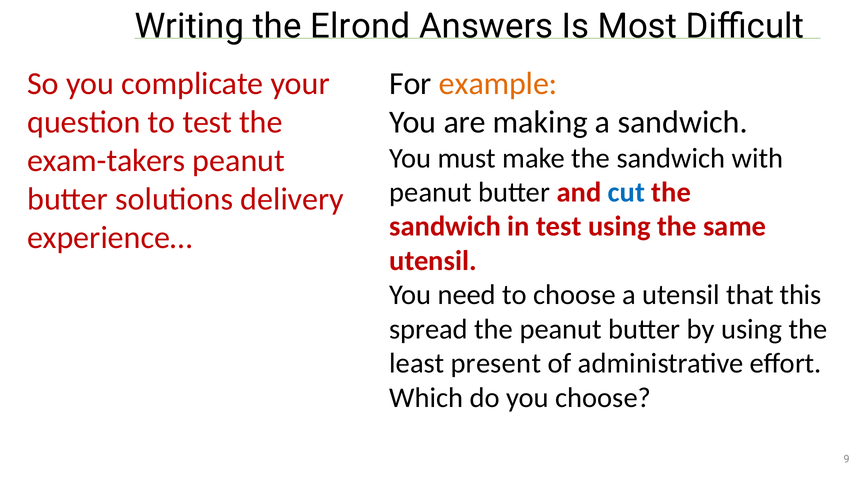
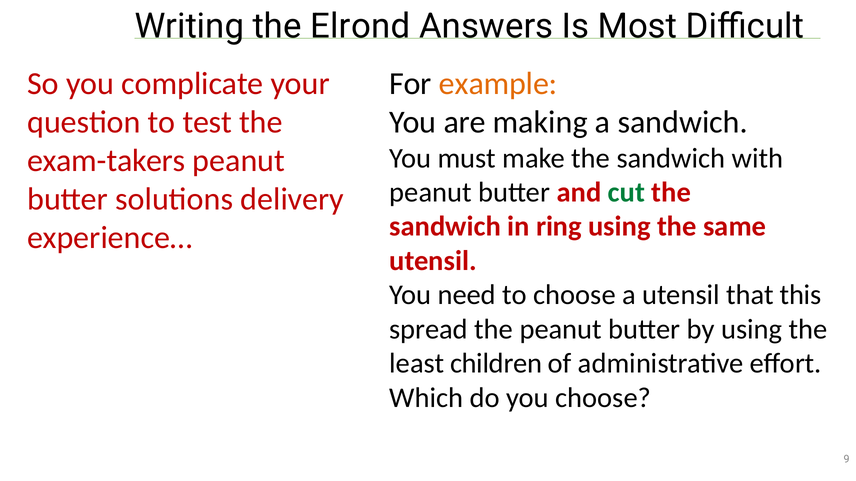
cut colour: blue -> green
in test: test -> ring
present: present -> children
